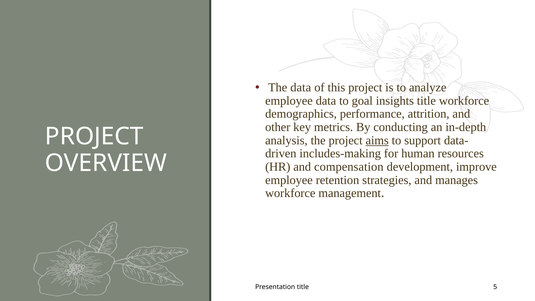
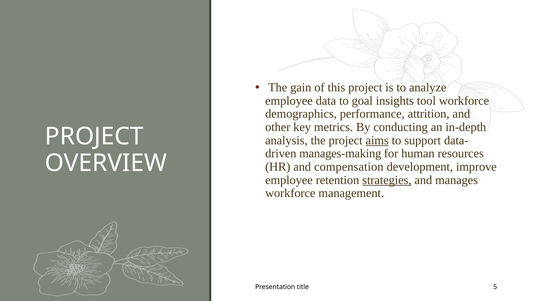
The data: data -> gain
insights title: title -> tool
includes-making: includes-making -> manages-making
strategies underline: none -> present
